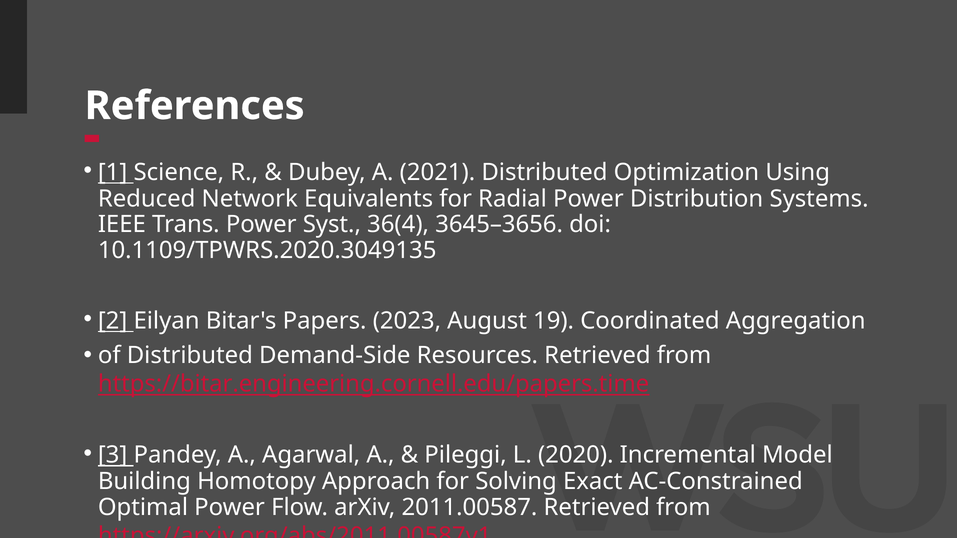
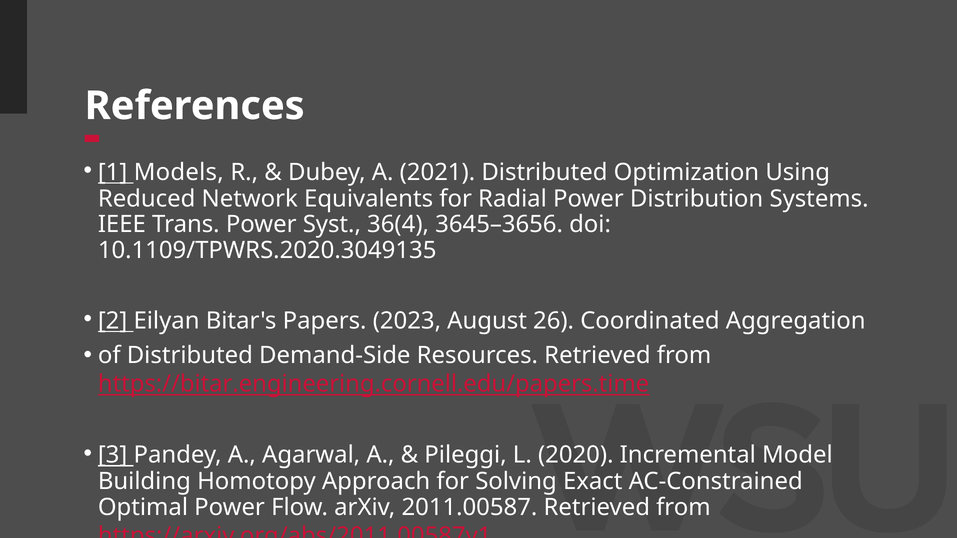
Science: Science -> Models
19: 19 -> 26
